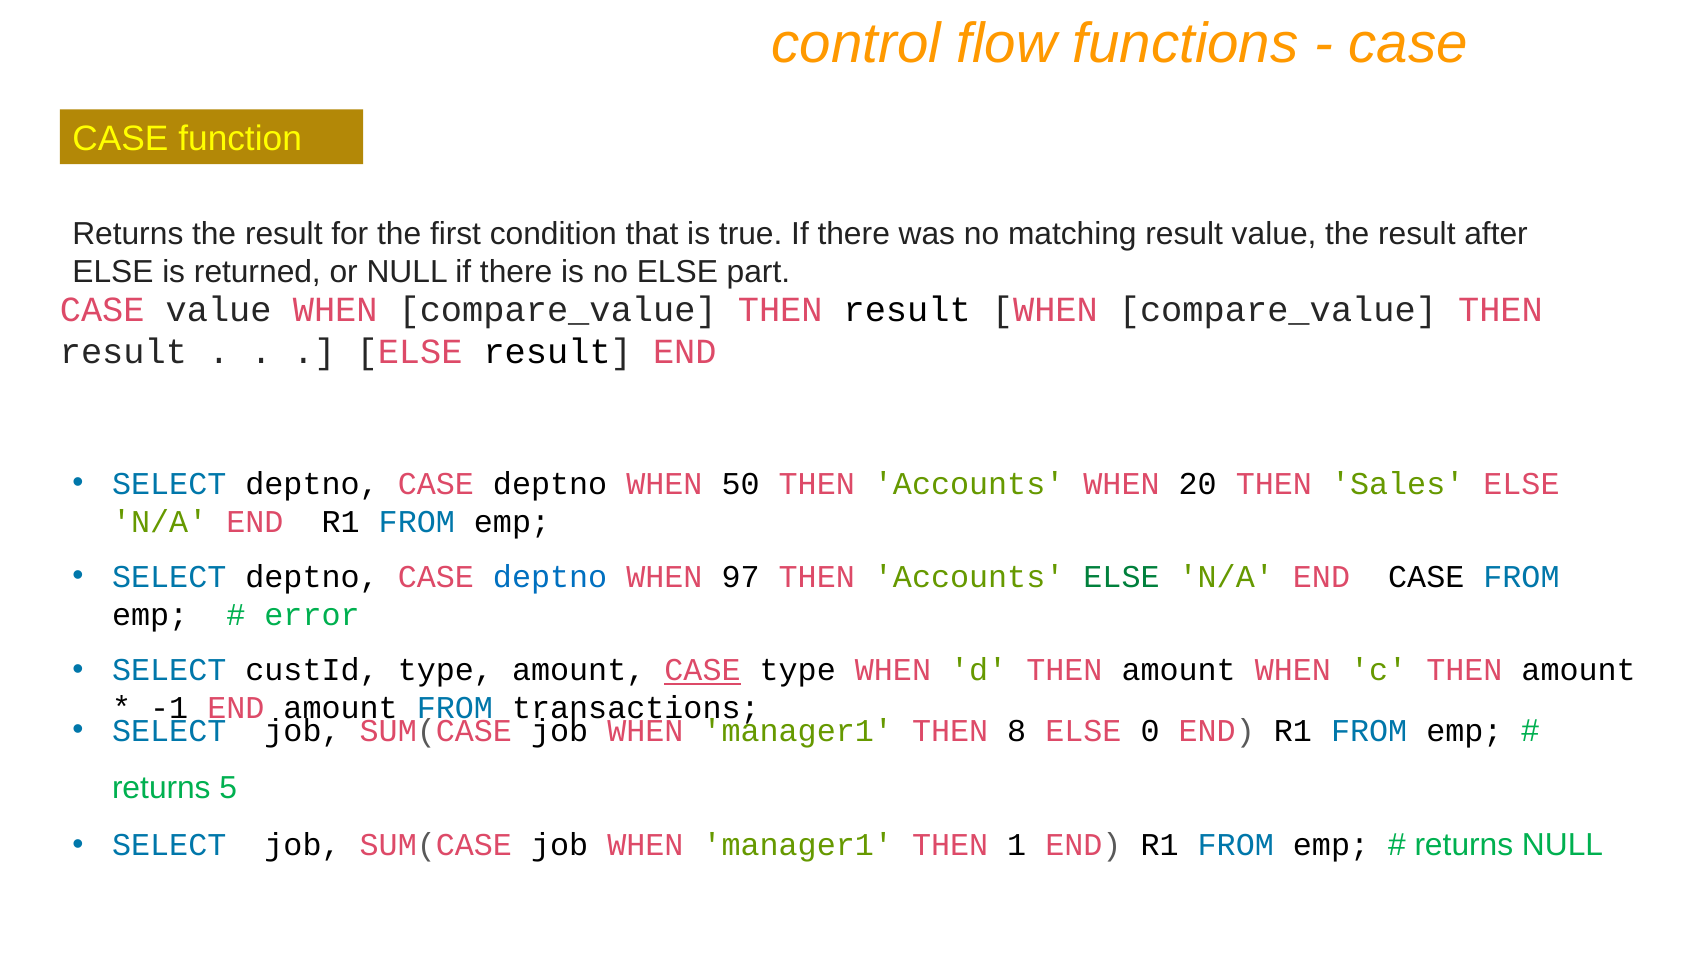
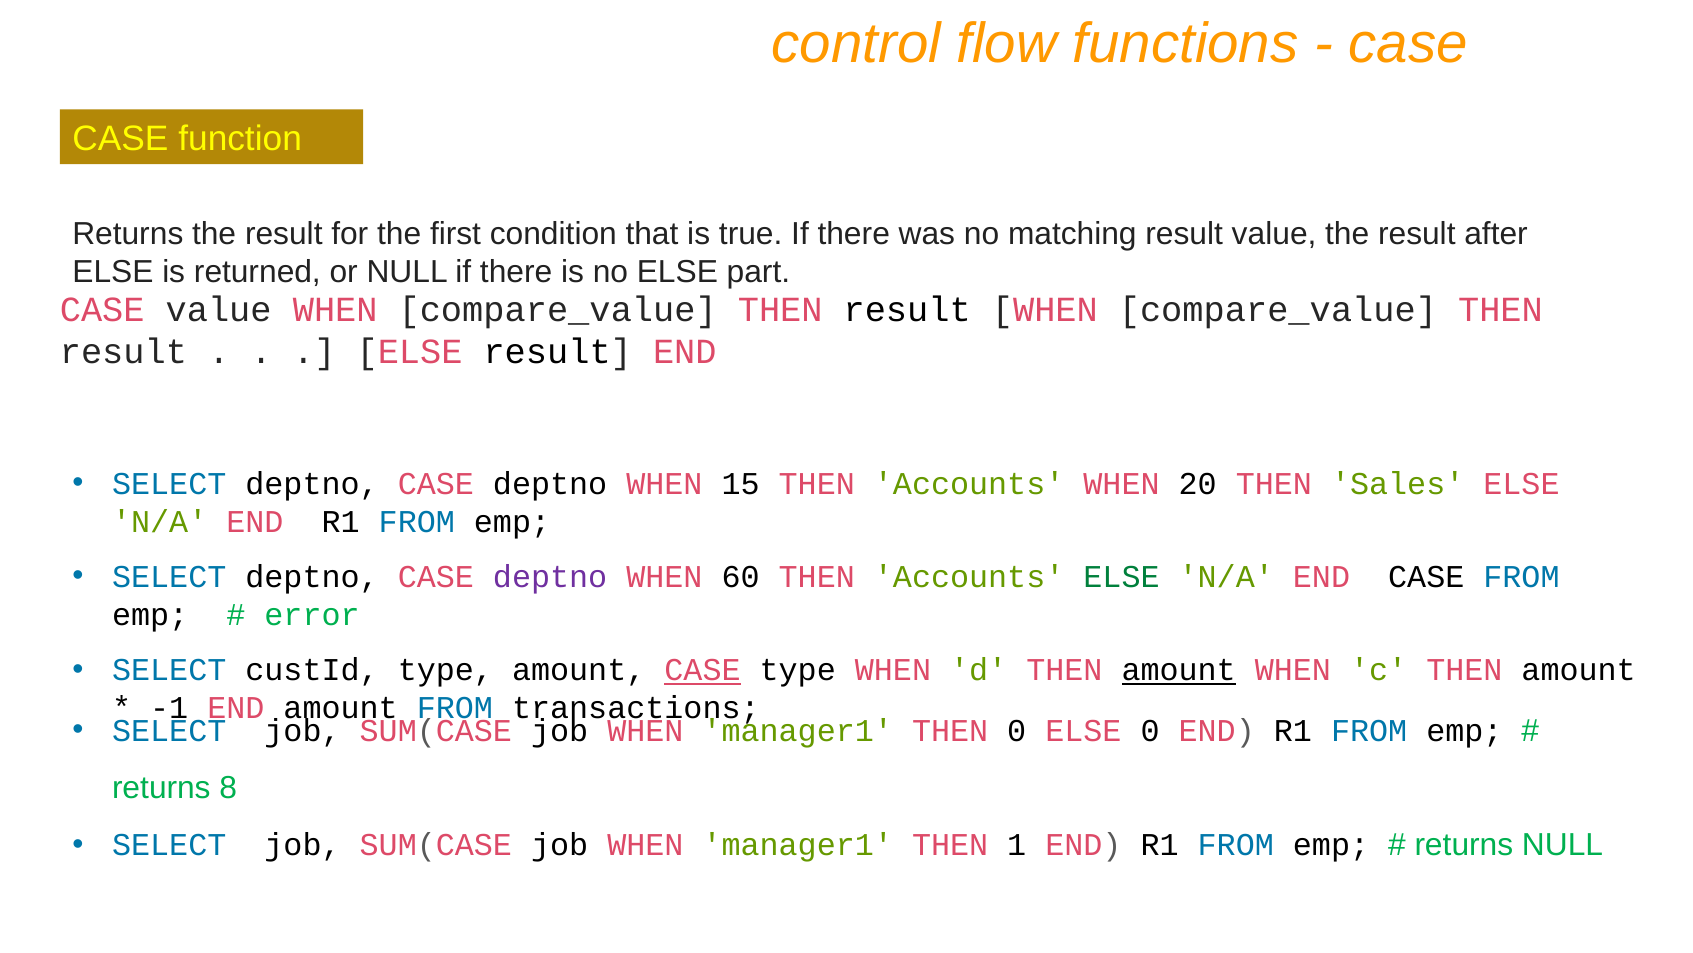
50: 50 -> 15
deptno at (550, 577) colour: blue -> purple
97: 97 -> 60
amount at (1179, 670) underline: none -> present
THEN 8: 8 -> 0
5: 5 -> 8
